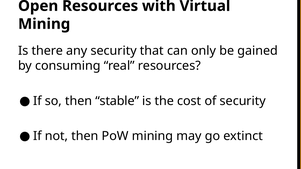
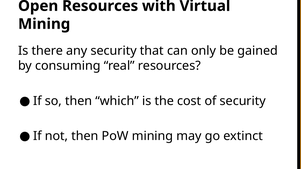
stable: stable -> which
